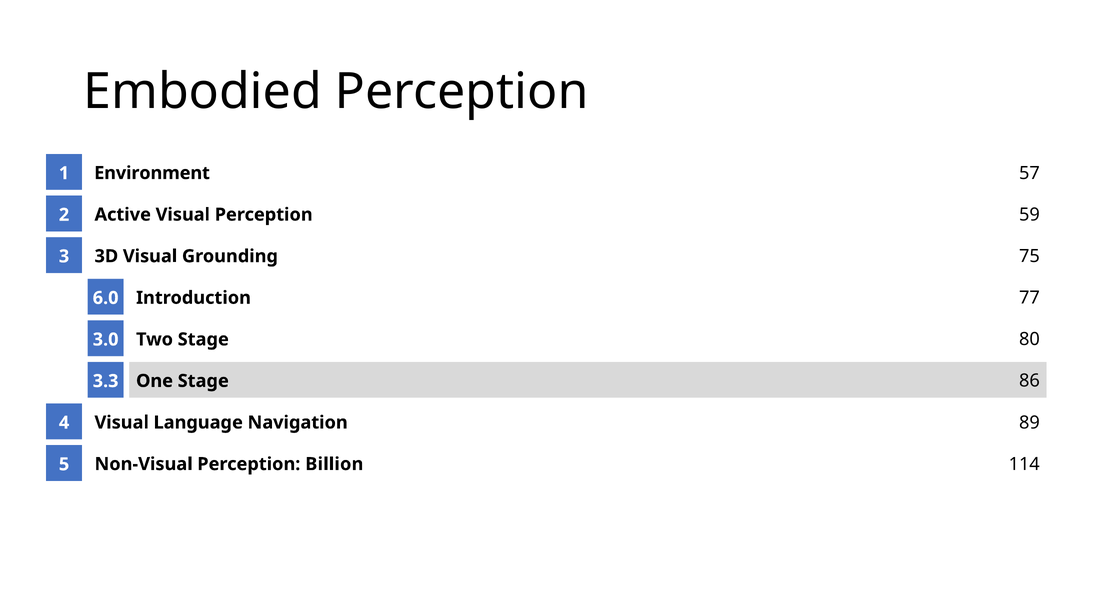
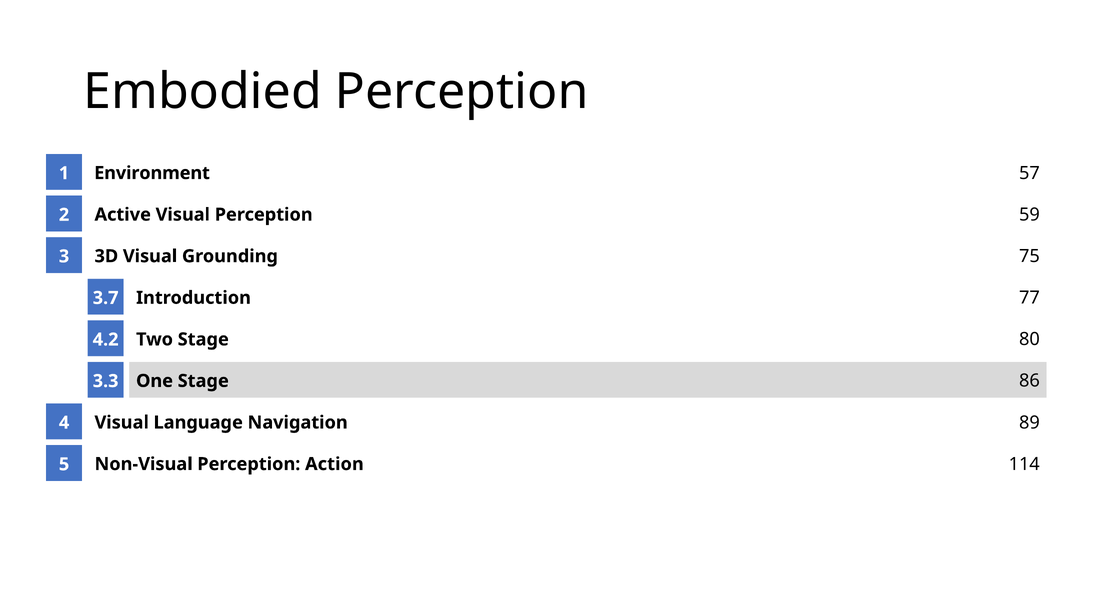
6.0: 6.0 -> 3.7
3.0: 3.0 -> 4.2
Billion: Billion -> Action
